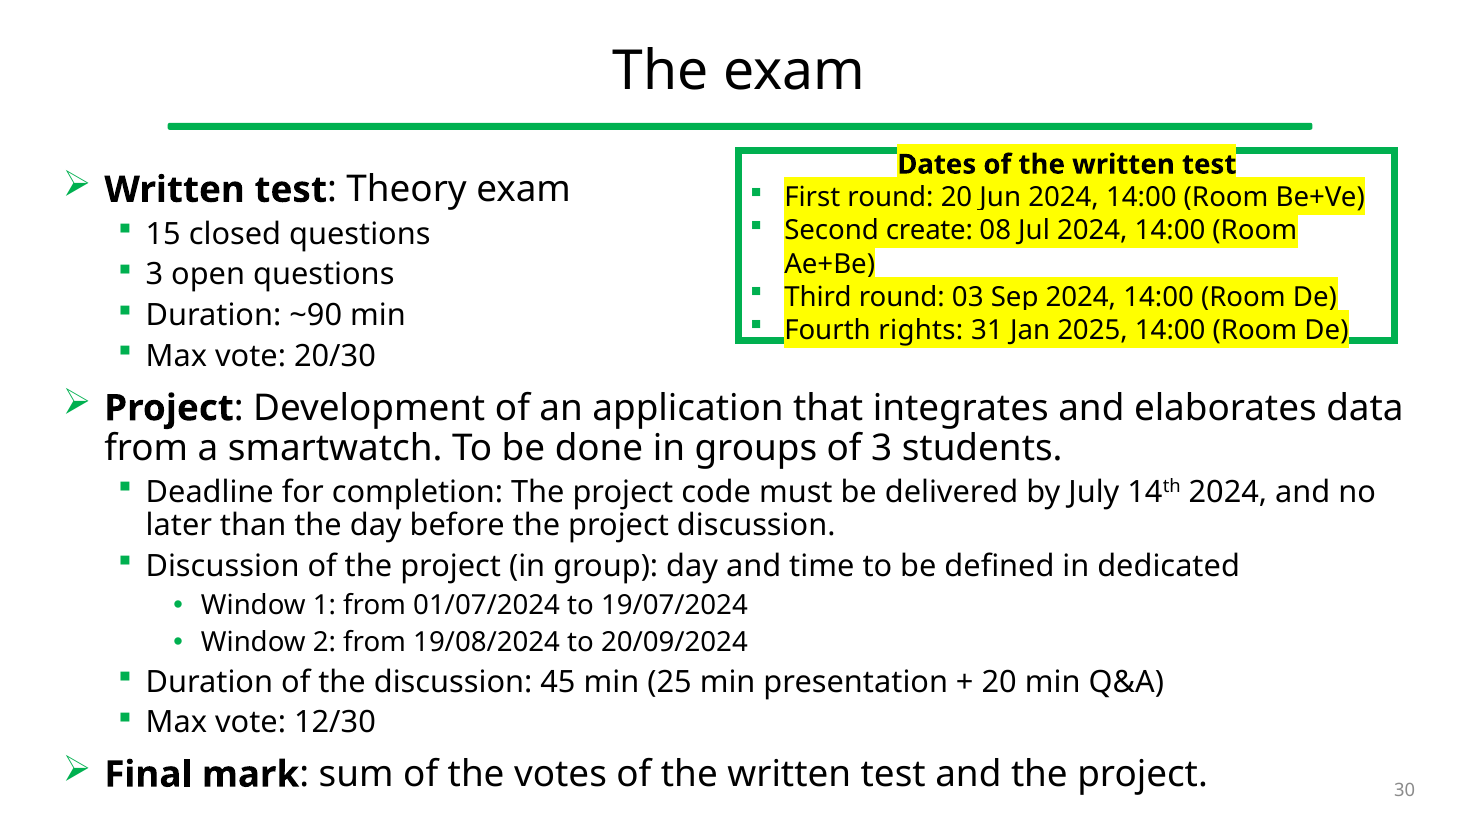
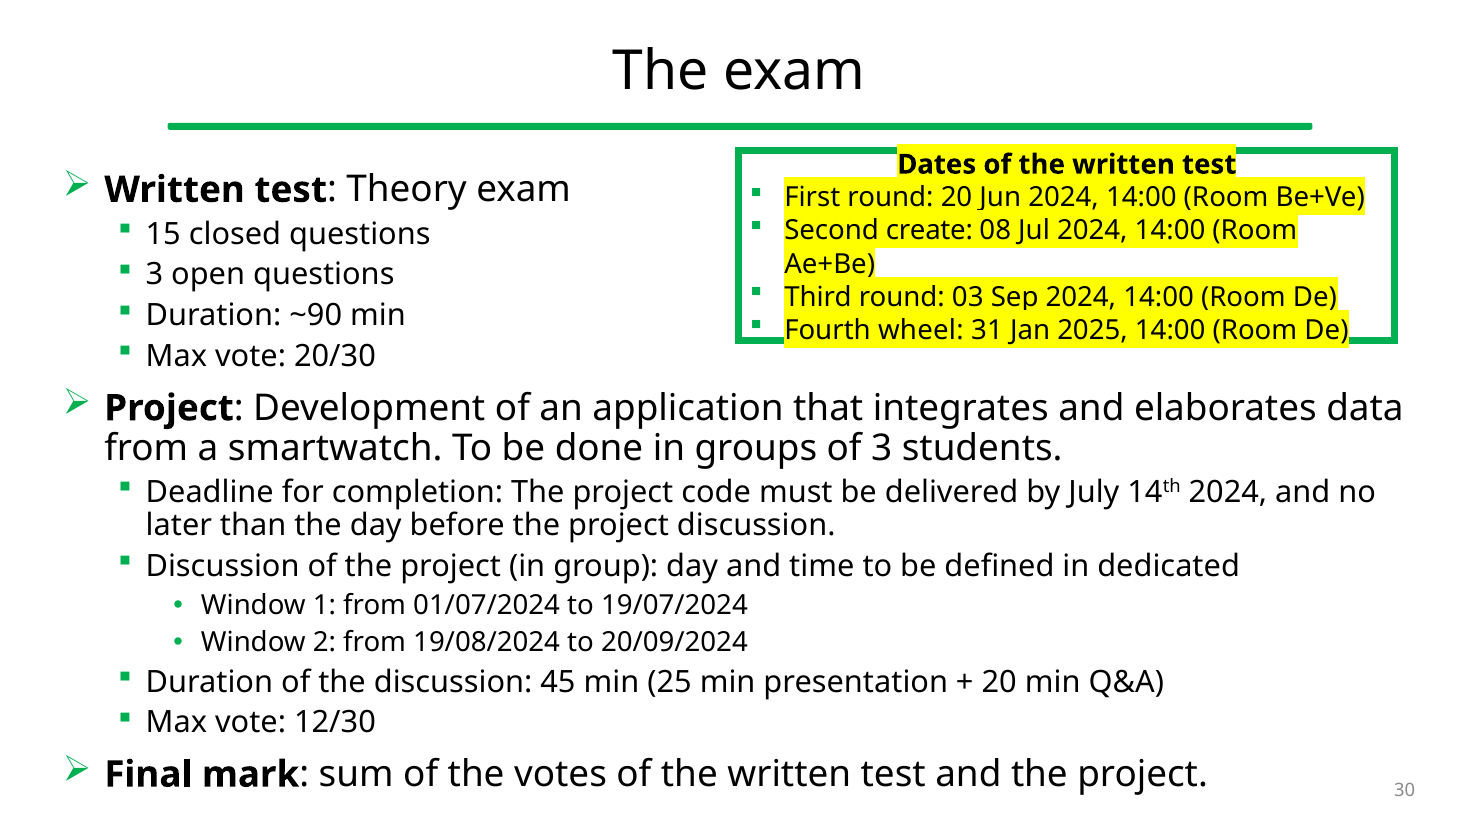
rights: rights -> wheel
